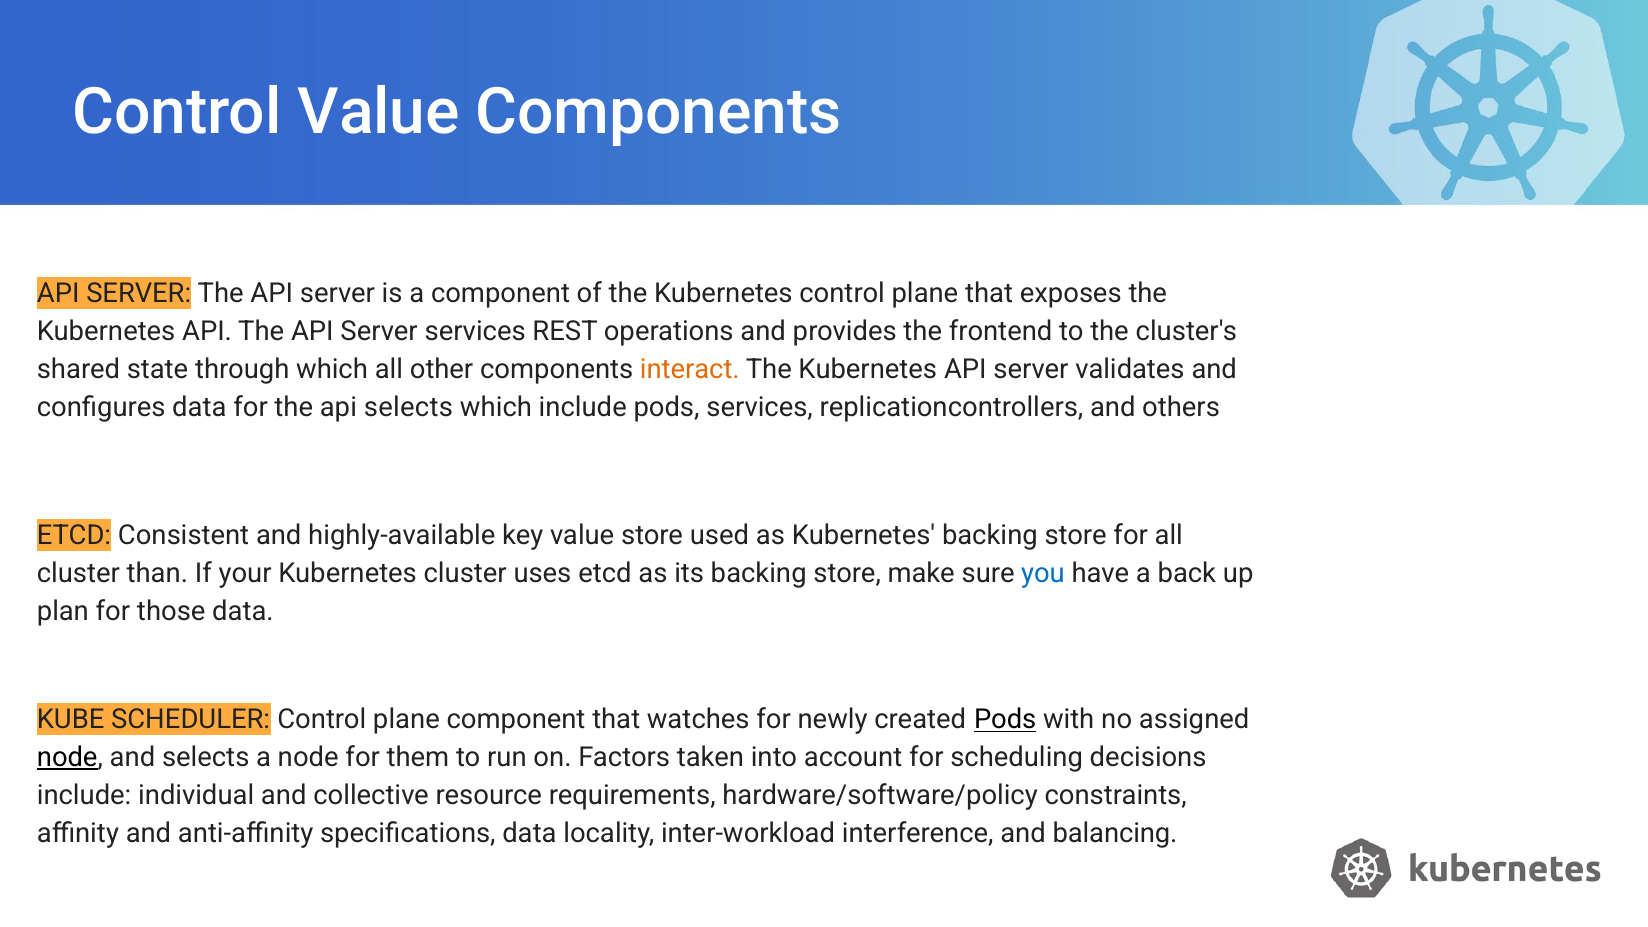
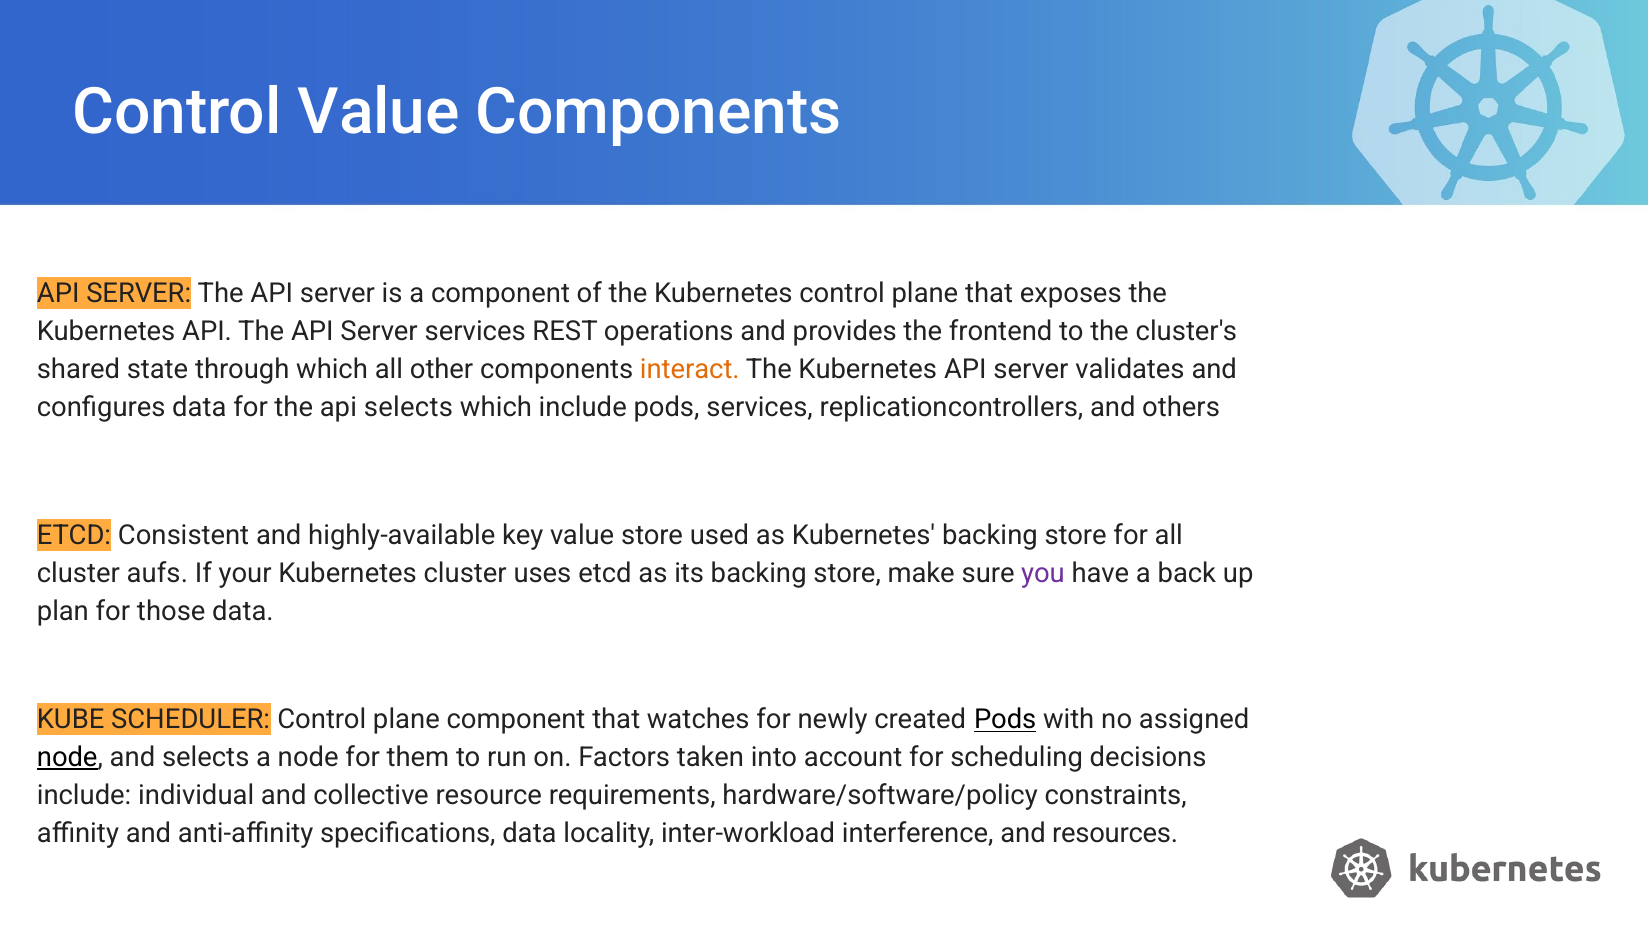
than: than -> aufs
you colour: blue -> purple
balancing: balancing -> resources
